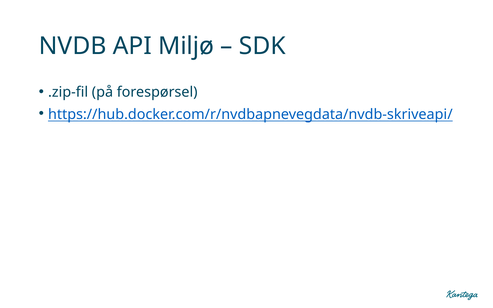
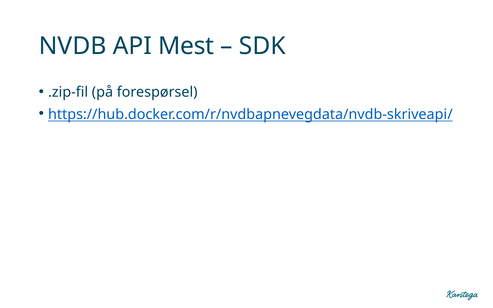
Miljø: Miljø -> Mest
